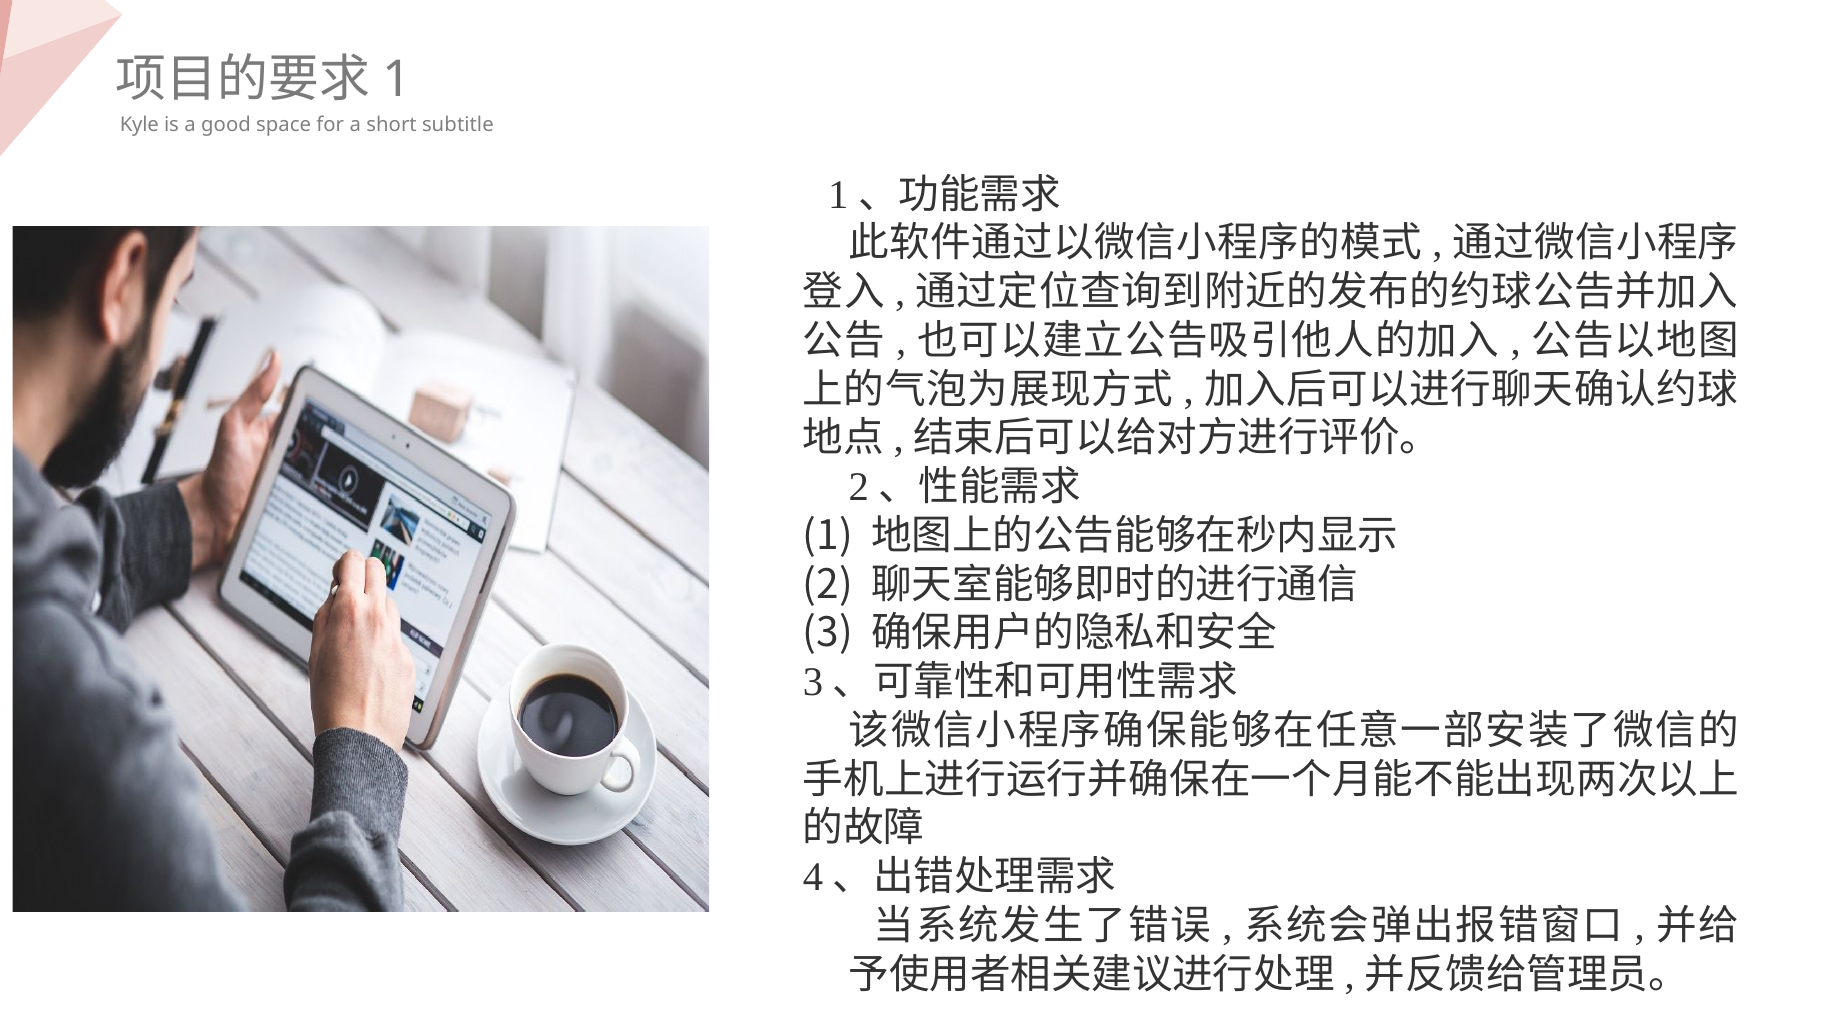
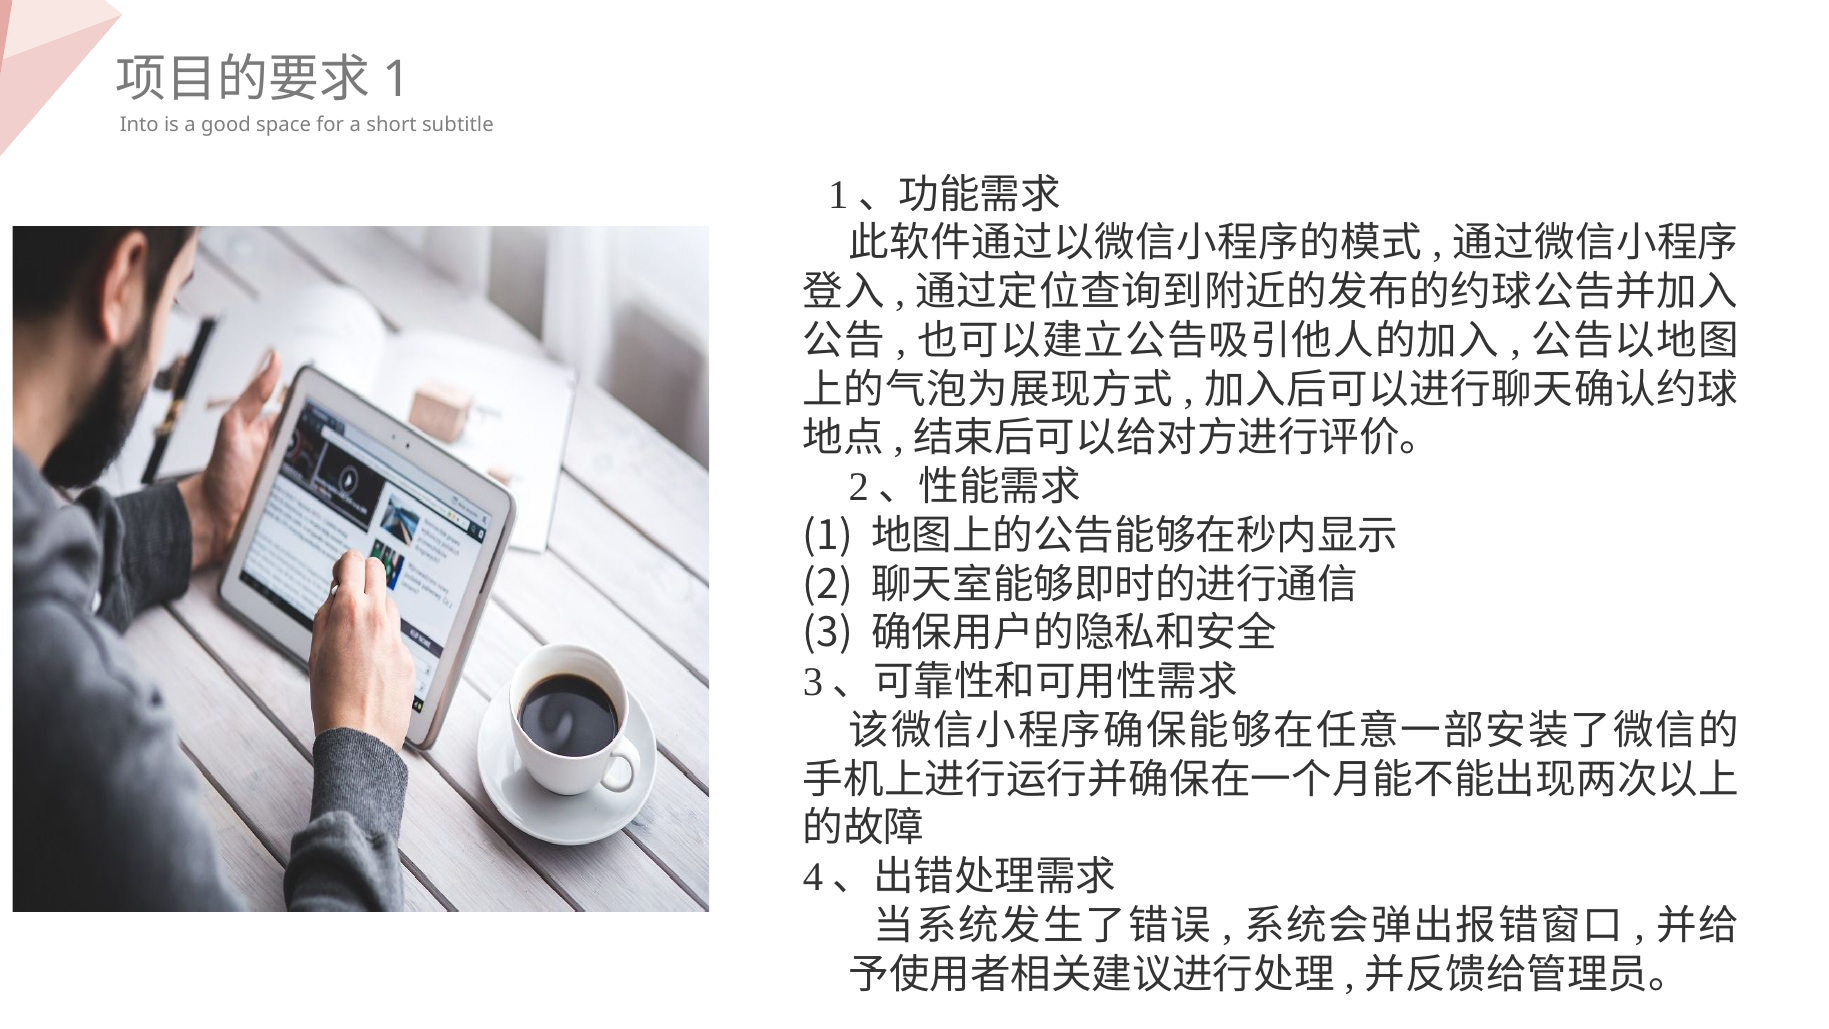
Kyle: Kyle -> Into
